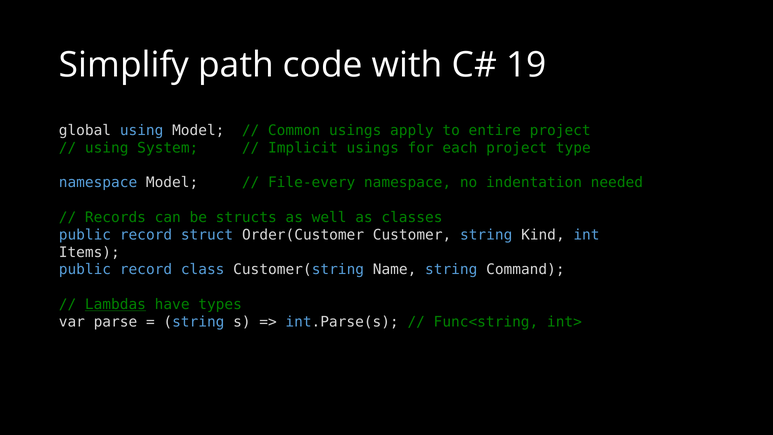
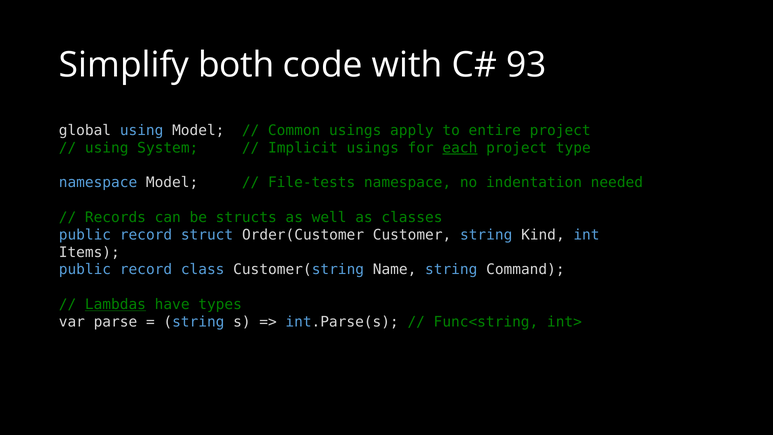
path: path -> both
19: 19 -> 93
each underline: none -> present
File-every: File-every -> File-tests
